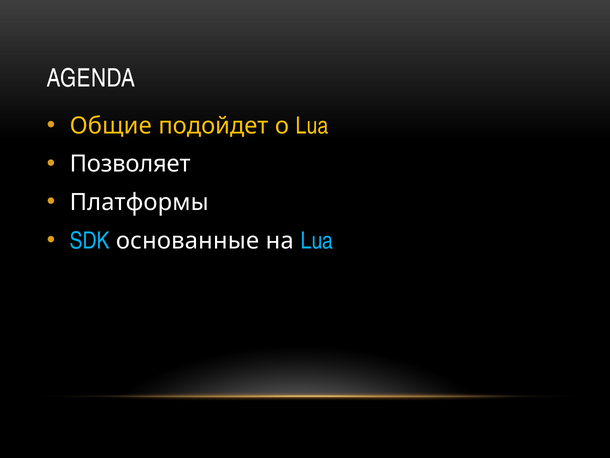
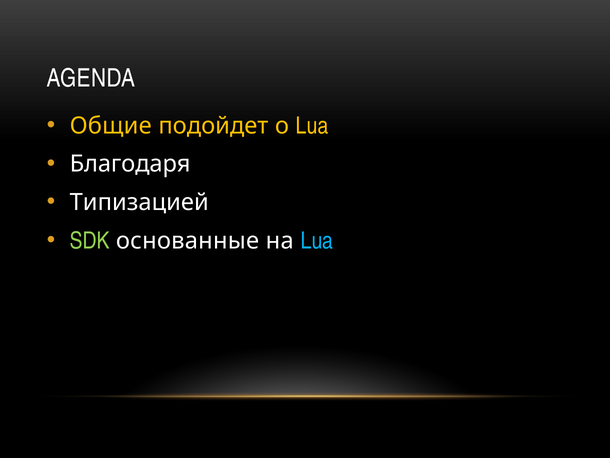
Позволяет: Позволяет -> Благодаря
Платформы: Платформы -> Типизацией
SDK colour: light blue -> light green
